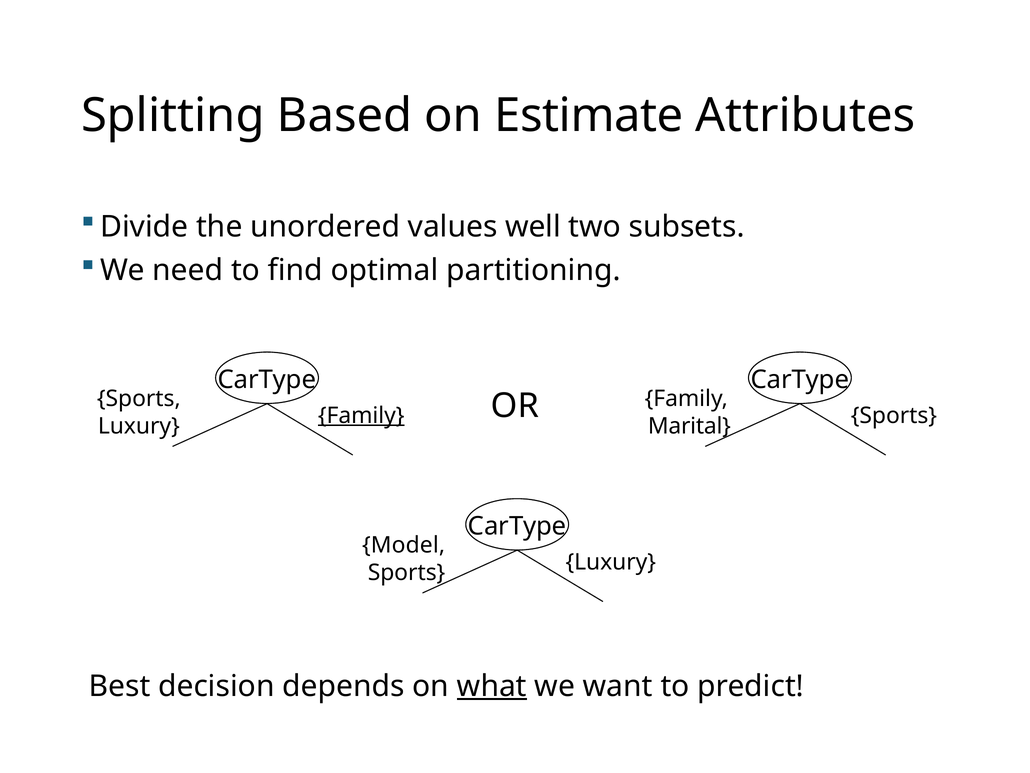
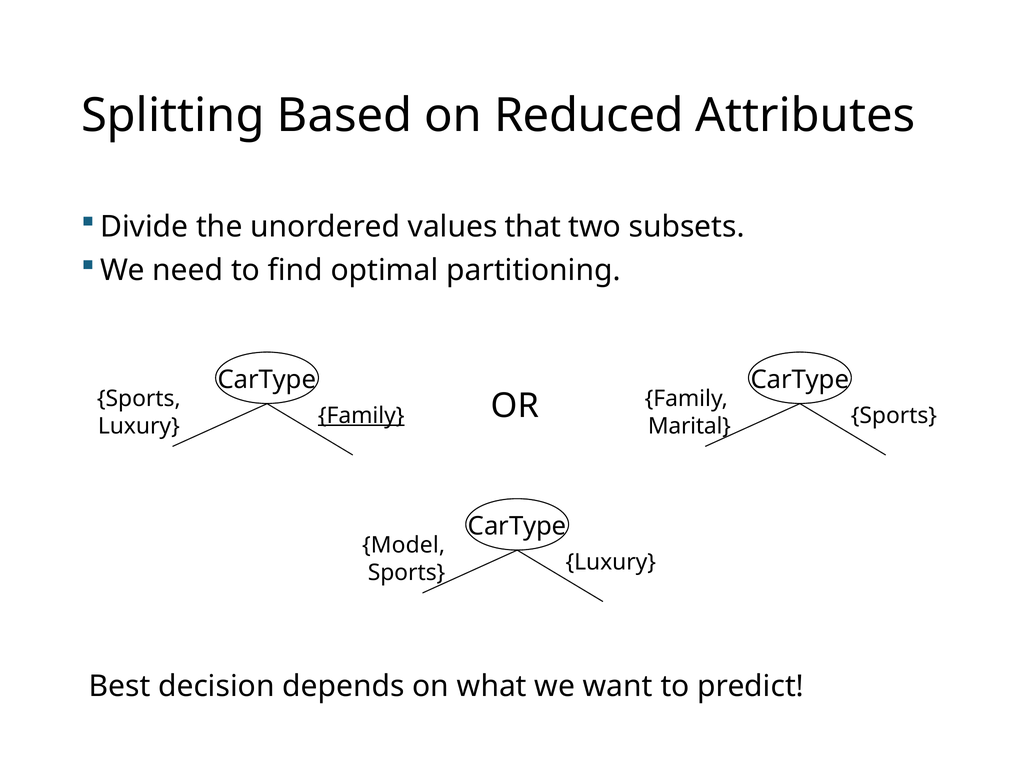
Estimate: Estimate -> Reduced
well: well -> that
what underline: present -> none
